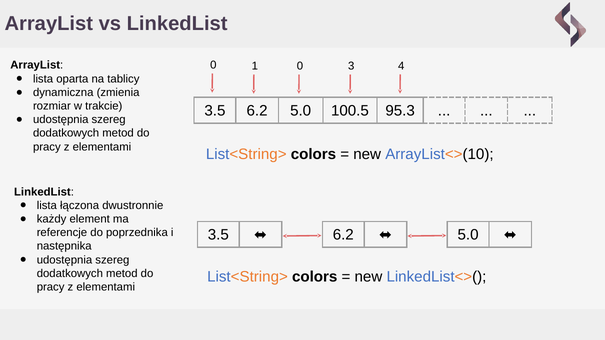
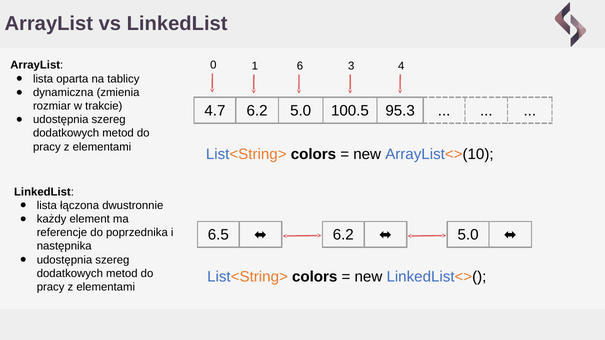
1 0: 0 -> 6
3.5 at (215, 111): 3.5 -> 4.7
3.5 at (218, 235): 3.5 -> 6.5
